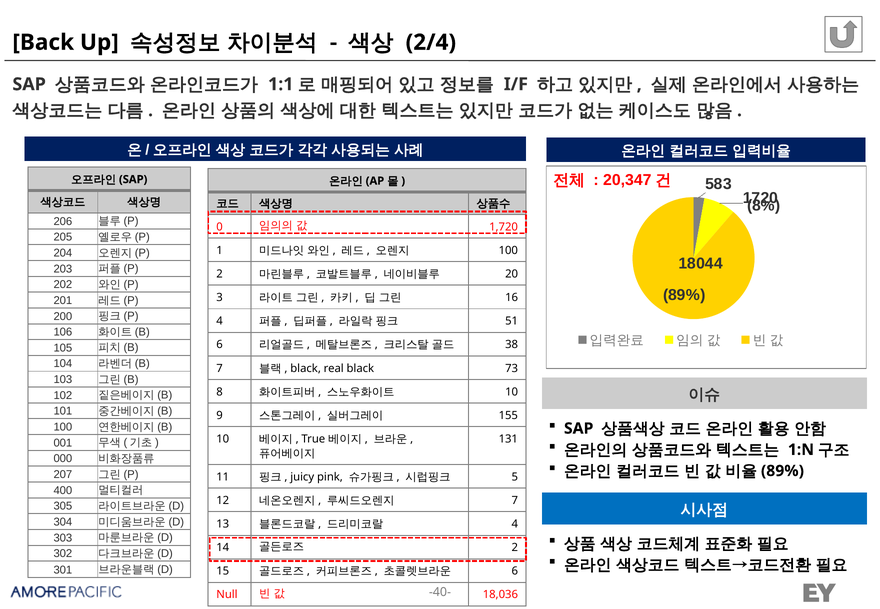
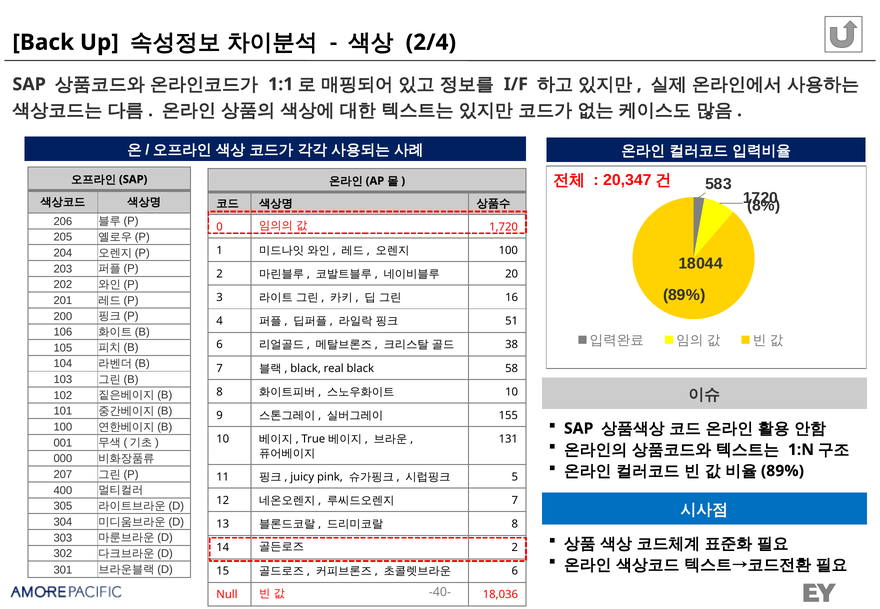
73: 73 -> 58
4 at (515, 524): 4 -> 8
